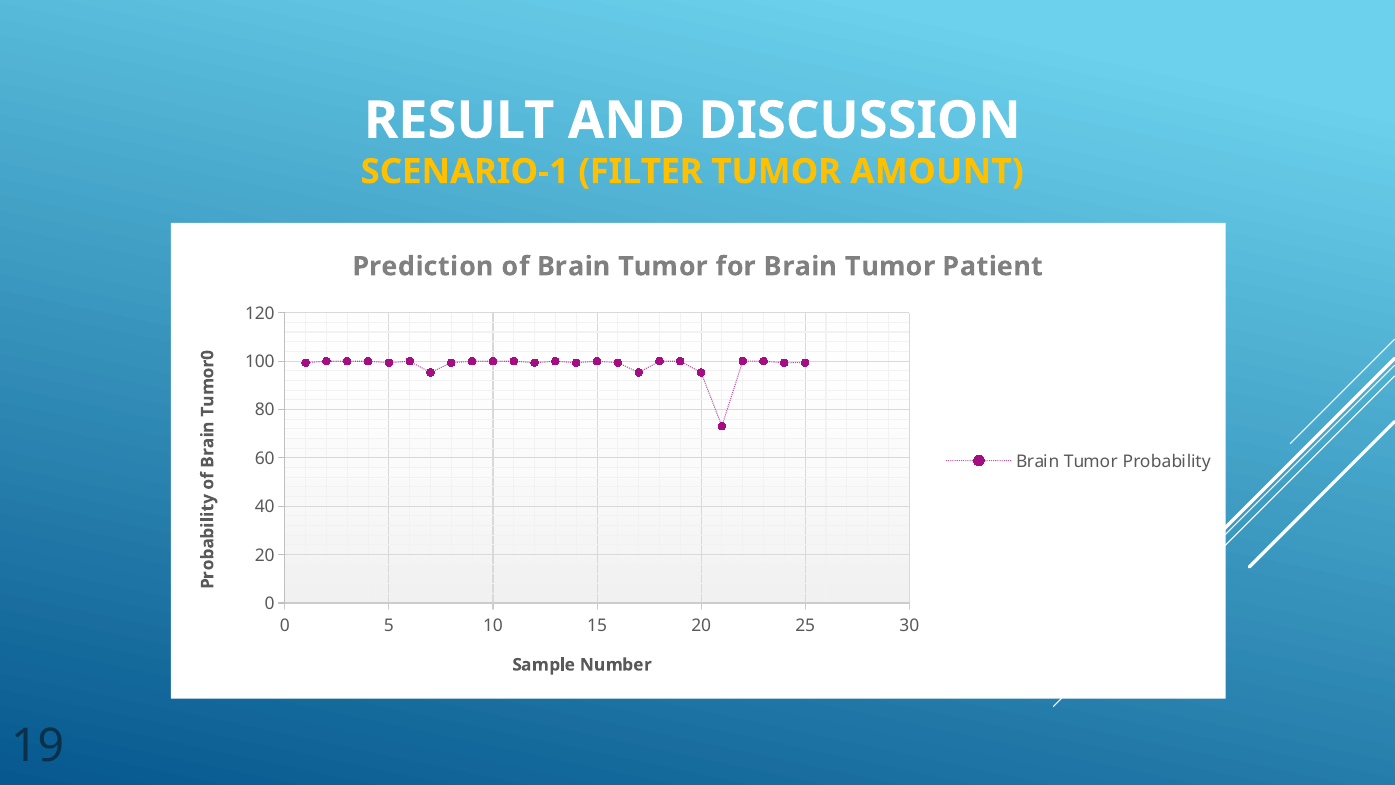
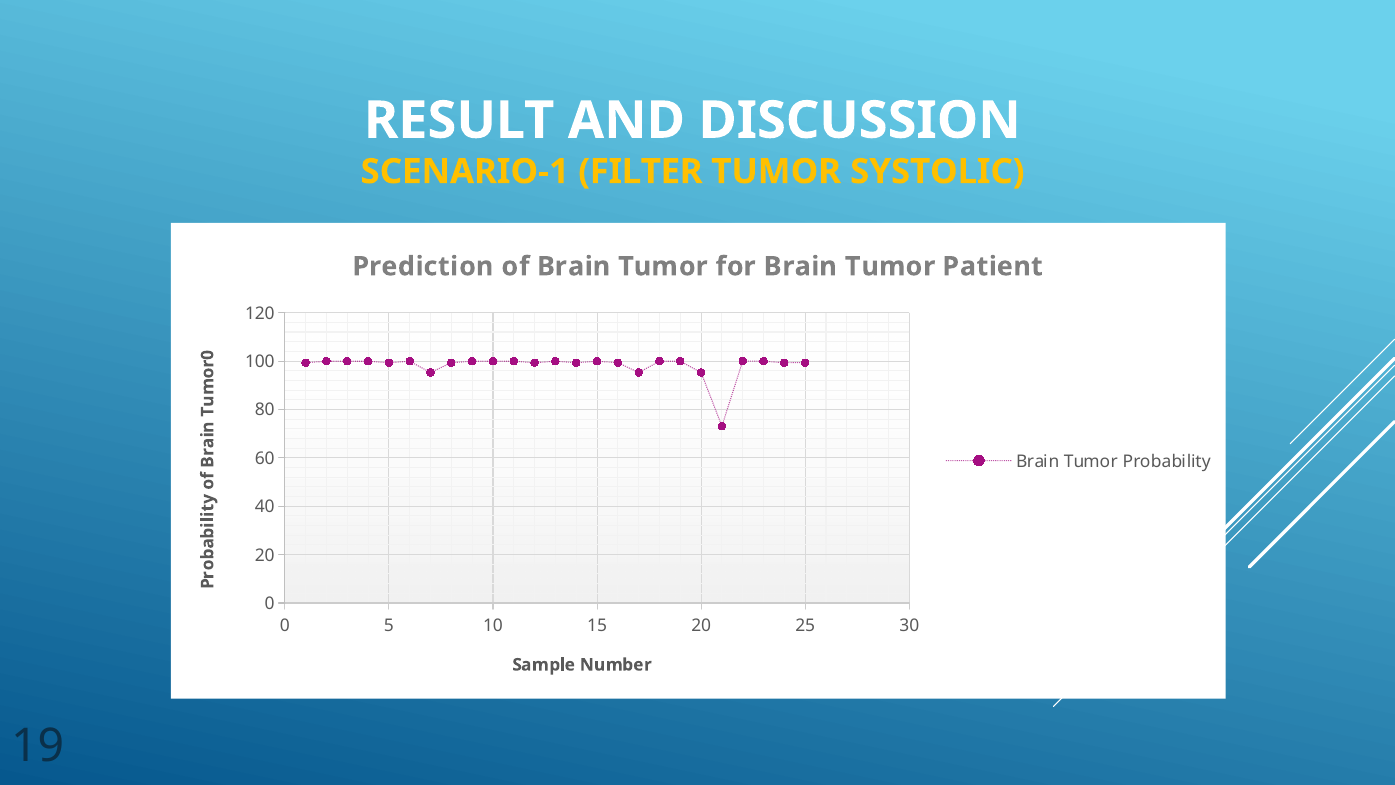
AMOUNT: AMOUNT -> SYSTOLIC
